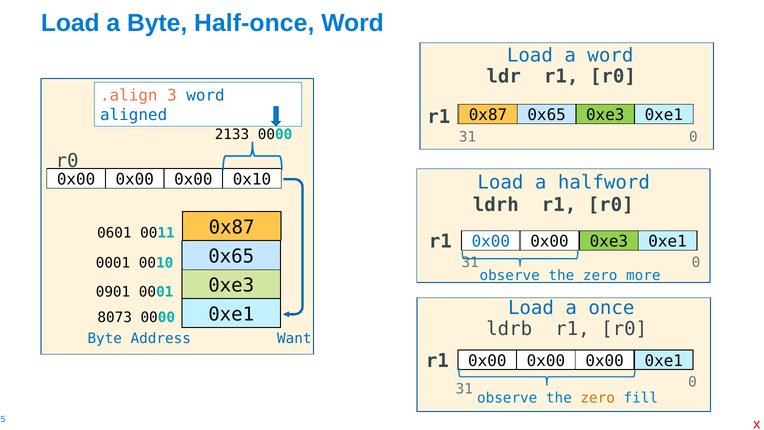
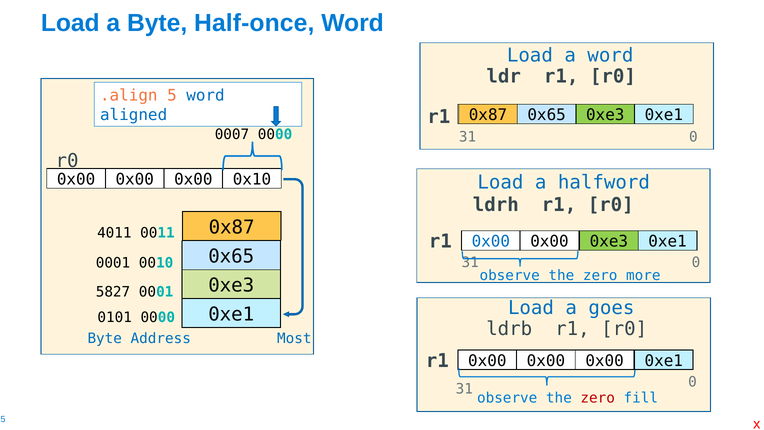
3: 3 -> 5
2133: 2133 -> 0007
0601: 0601 -> 4011
0901: 0901 -> 5827
once: once -> goes
8073: 8073 -> 0101
Want: Want -> Most
zero at (598, 398) colour: orange -> red
